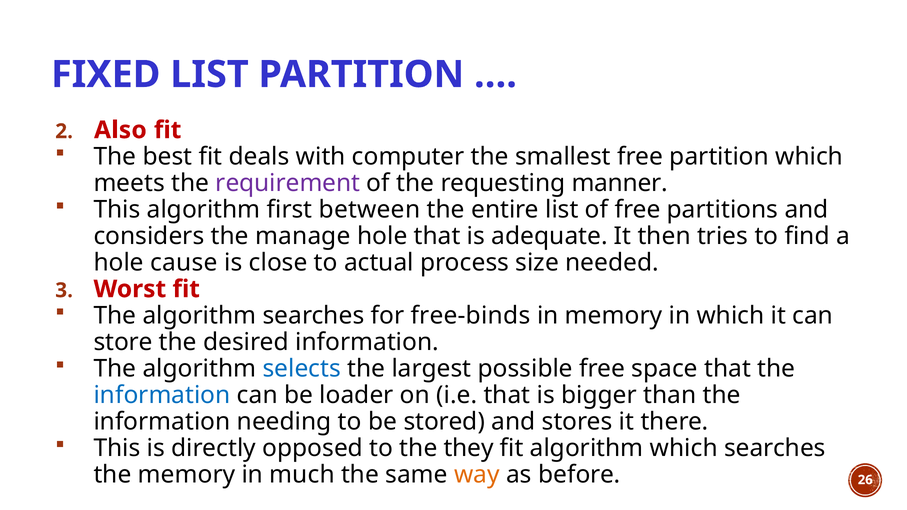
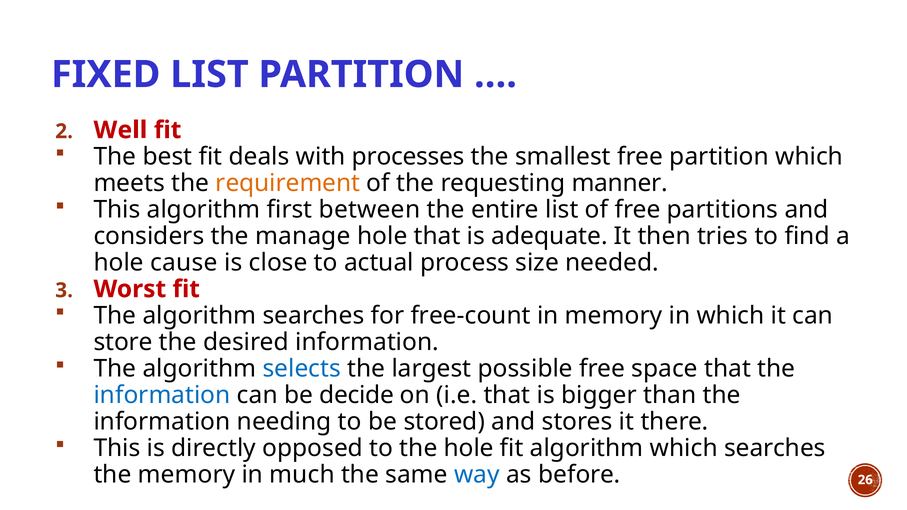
Also: Also -> Well
computer: computer -> processes
requirement colour: purple -> orange
free-binds: free-binds -> free-count
loader: loader -> decide
the they: they -> hole
way colour: orange -> blue
